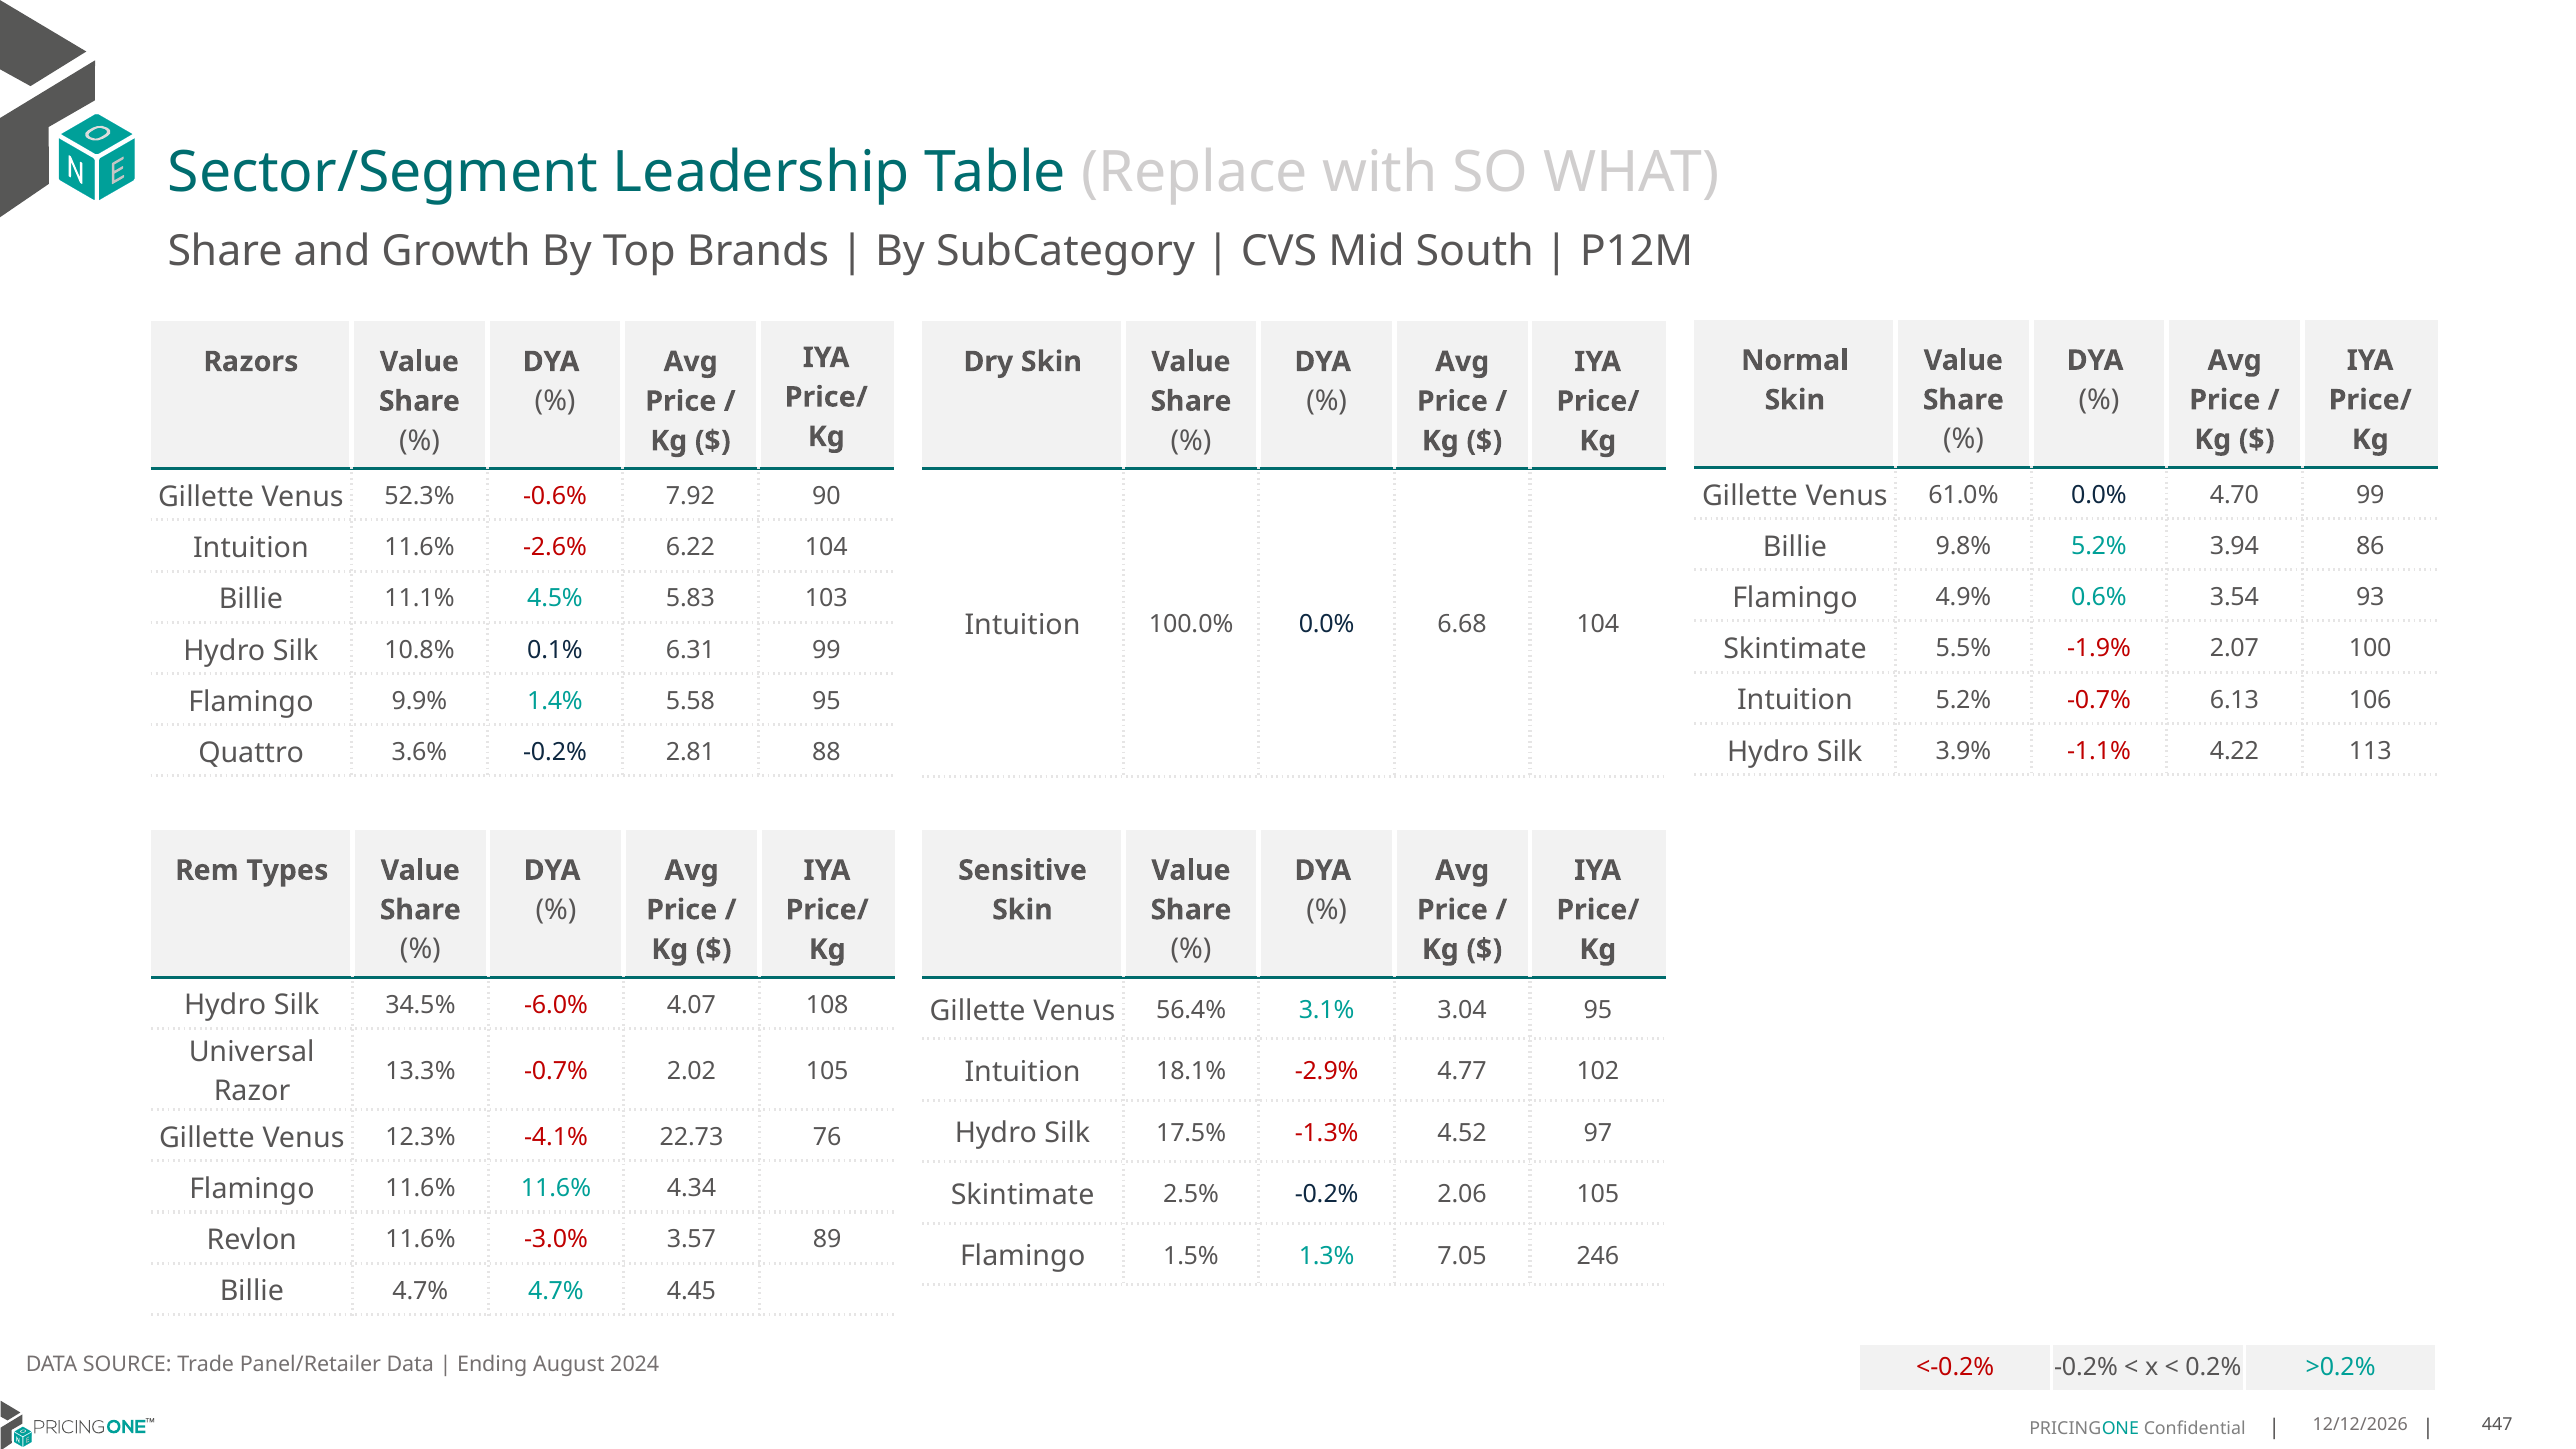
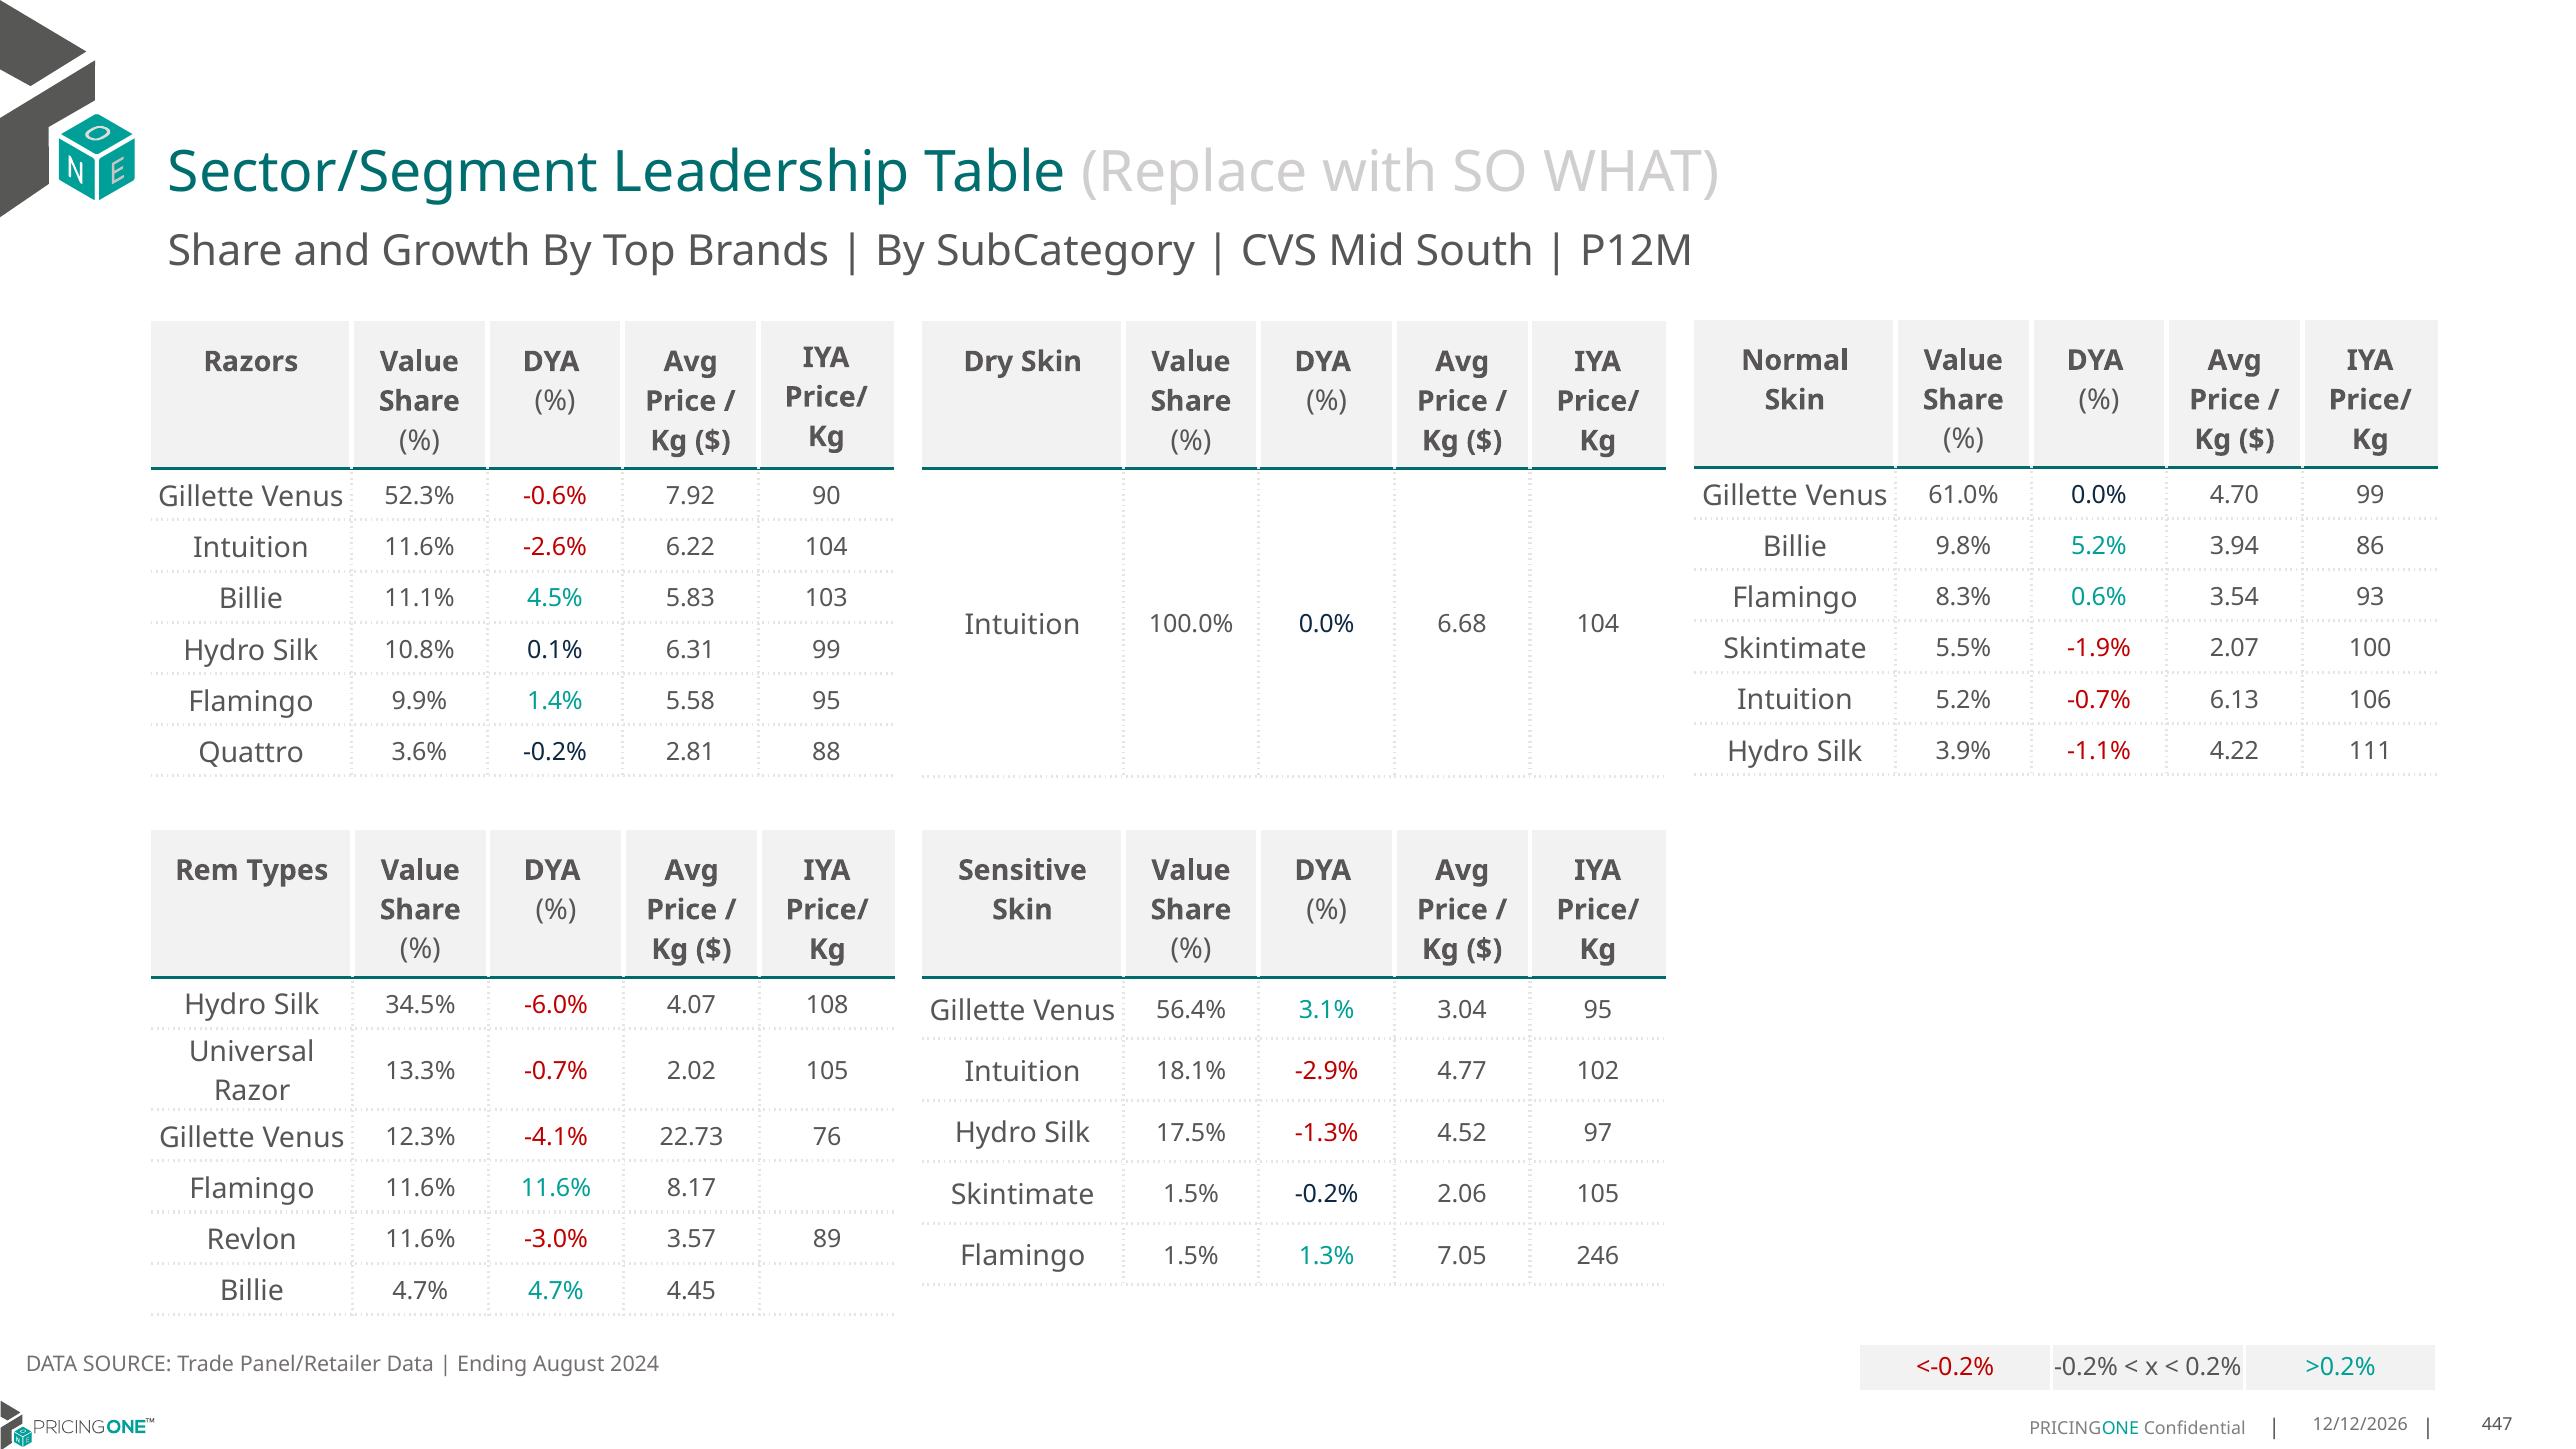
4.9%: 4.9% -> 8.3%
113: 113 -> 111
4.34: 4.34 -> 8.17
Skintimate 2.5%: 2.5% -> 1.5%
